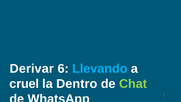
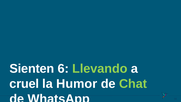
Derivar: Derivar -> Sienten
Llevando colour: light blue -> light green
Dentro: Dentro -> Humor
